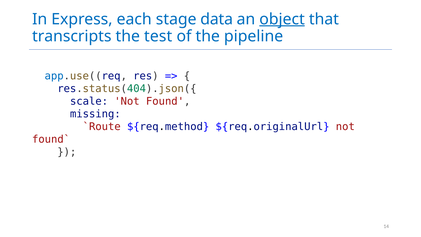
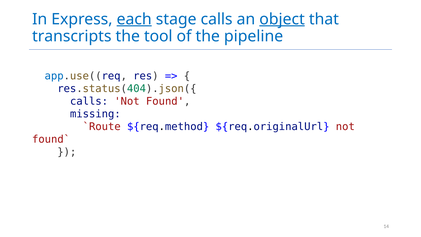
each underline: none -> present
stage data: data -> calls
test: test -> tool
scale at (89, 101): scale -> calls
